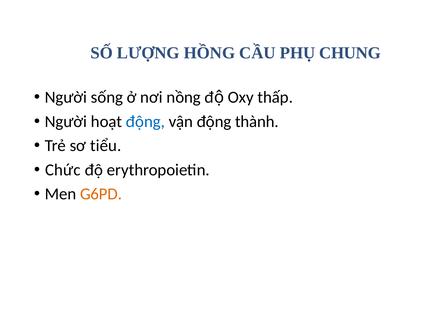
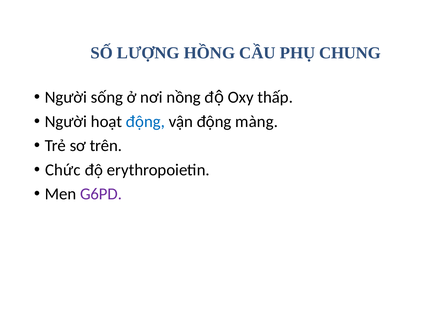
thành: thành -> màng
tiểu: tiểu -> trên
G6PD colour: orange -> purple
